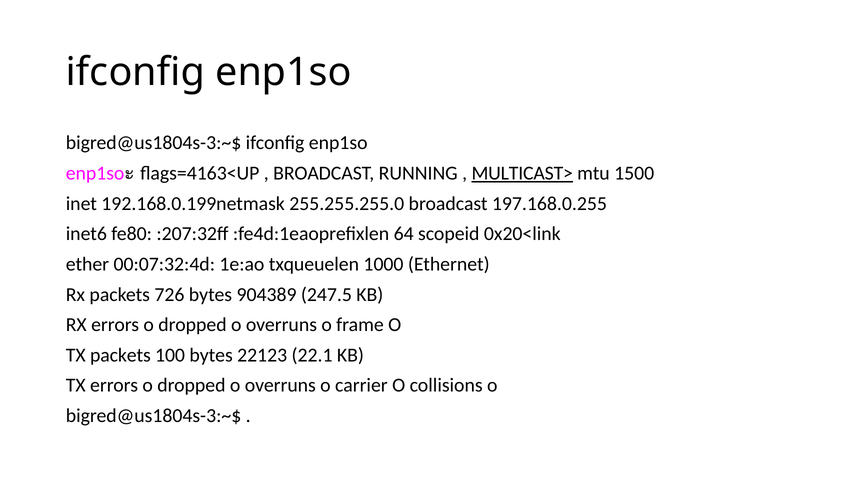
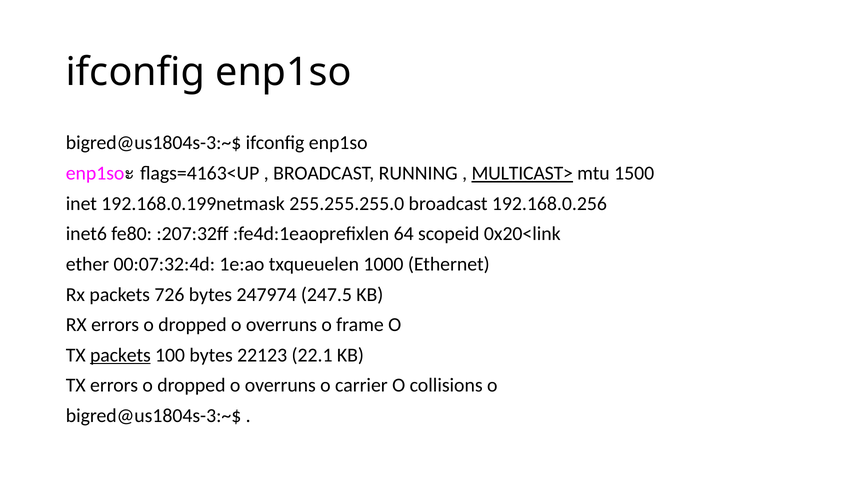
197.168.0.255: 197.168.0.255 -> 192.168.0.256
904389: 904389 -> 247974
packets at (120, 355) underline: none -> present
